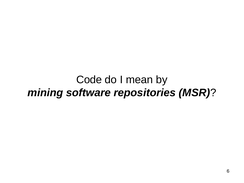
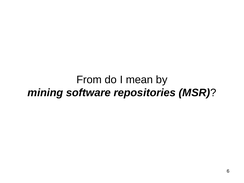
Code: Code -> From
